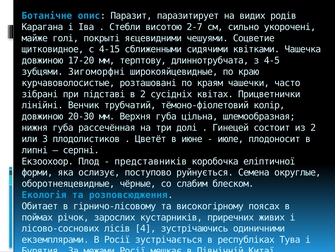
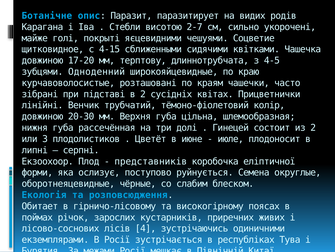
Зигоморфні: Зигоморфні -> Одноденний
